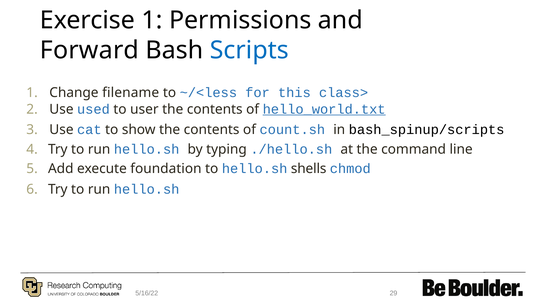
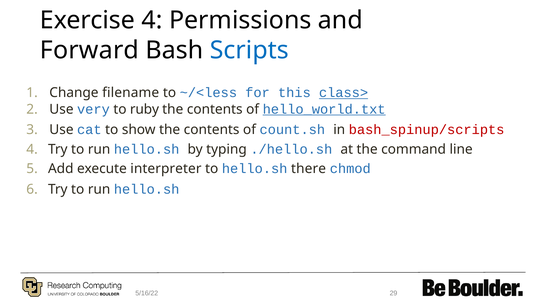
Exercise 1: 1 -> 4
class> underline: none -> present
used: used -> very
user: user -> ruby
bash_spinup/scripts colour: black -> red
foundation: foundation -> interpreter
shells: shells -> there
